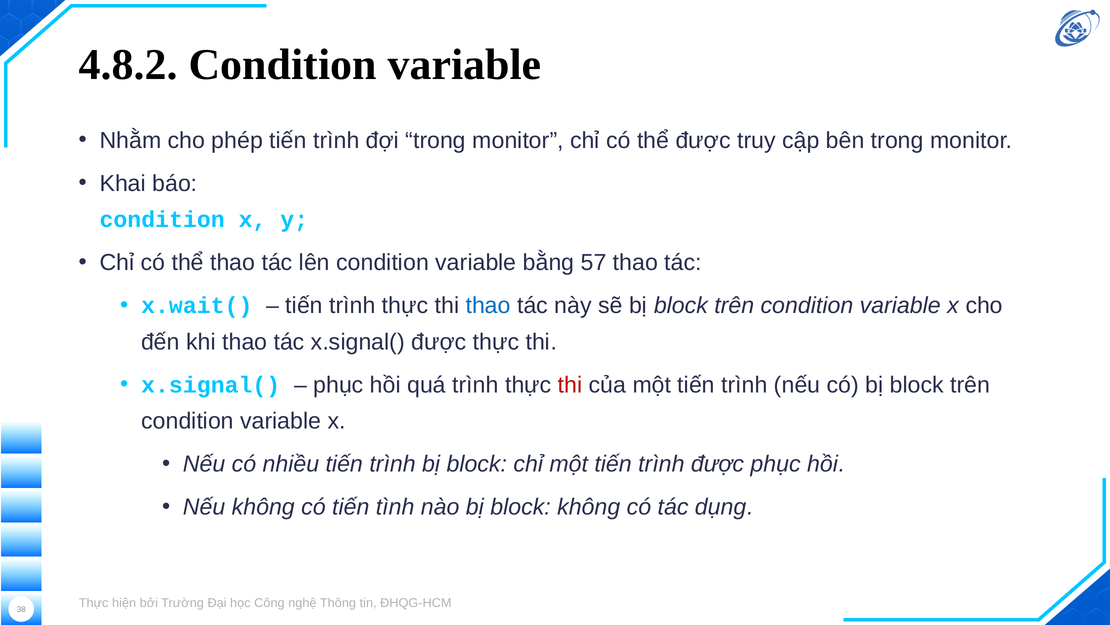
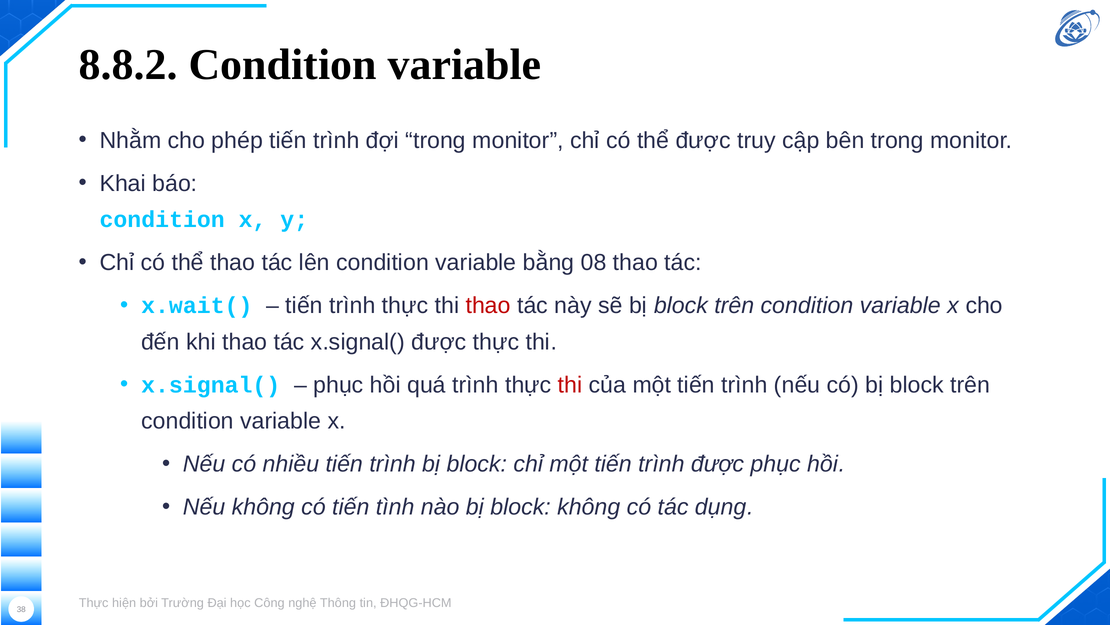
4.8.2: 4.8.2 -> 8.8.2
57: 57 -> 08
thao at (488, 305) colour: blue -> red
